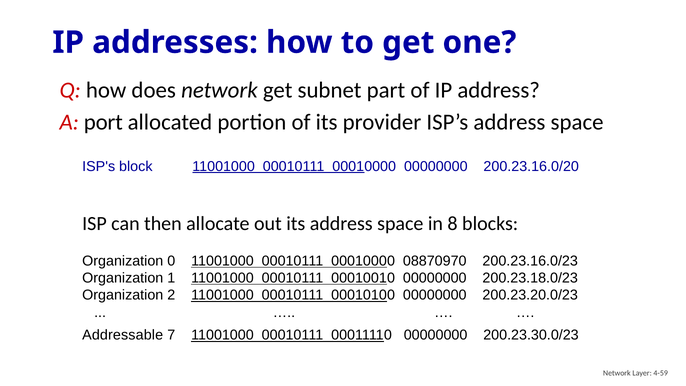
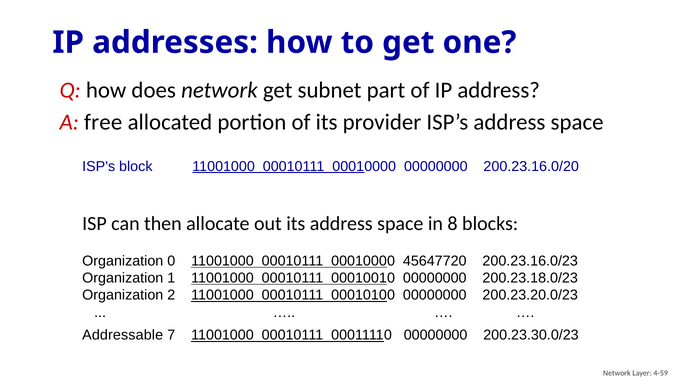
port: port -> free
08870970: 08870970 -> 45647720
